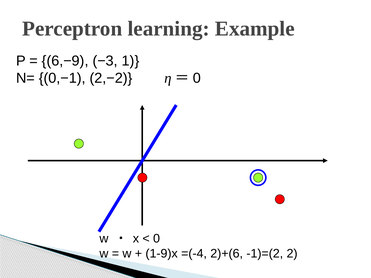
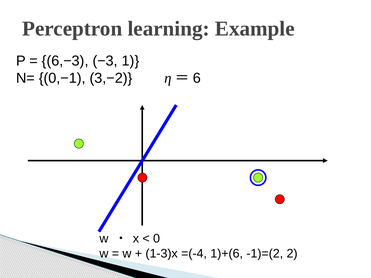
6,−9: 6,−9 -> 6,−3
2,−2: 2,−2 -> 3,−2
0 at (197, 78): 0 -> 6
1-9)x: 1-9)x -> 1-3)x
2)+(6: 2)+(6 -> 1)+(6
